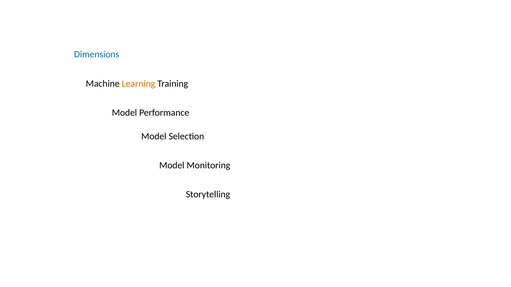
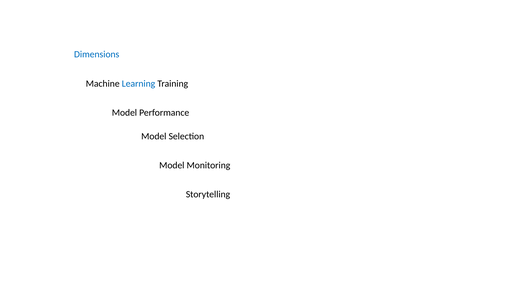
Learning colour: orange -> blue
